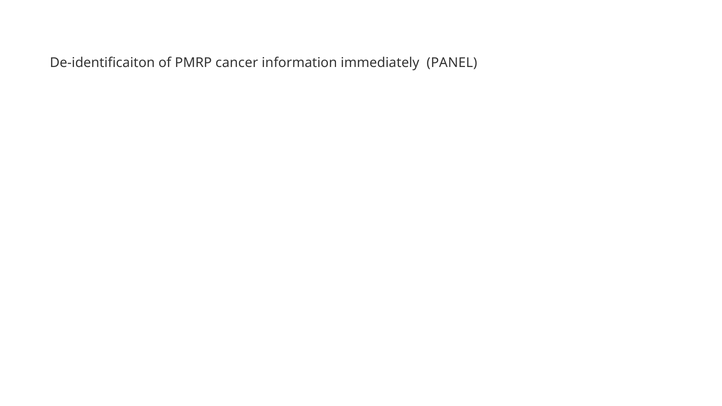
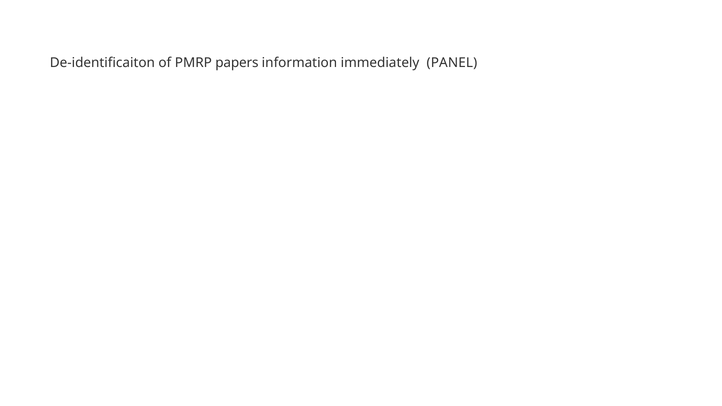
cancer: cancer -> papers
